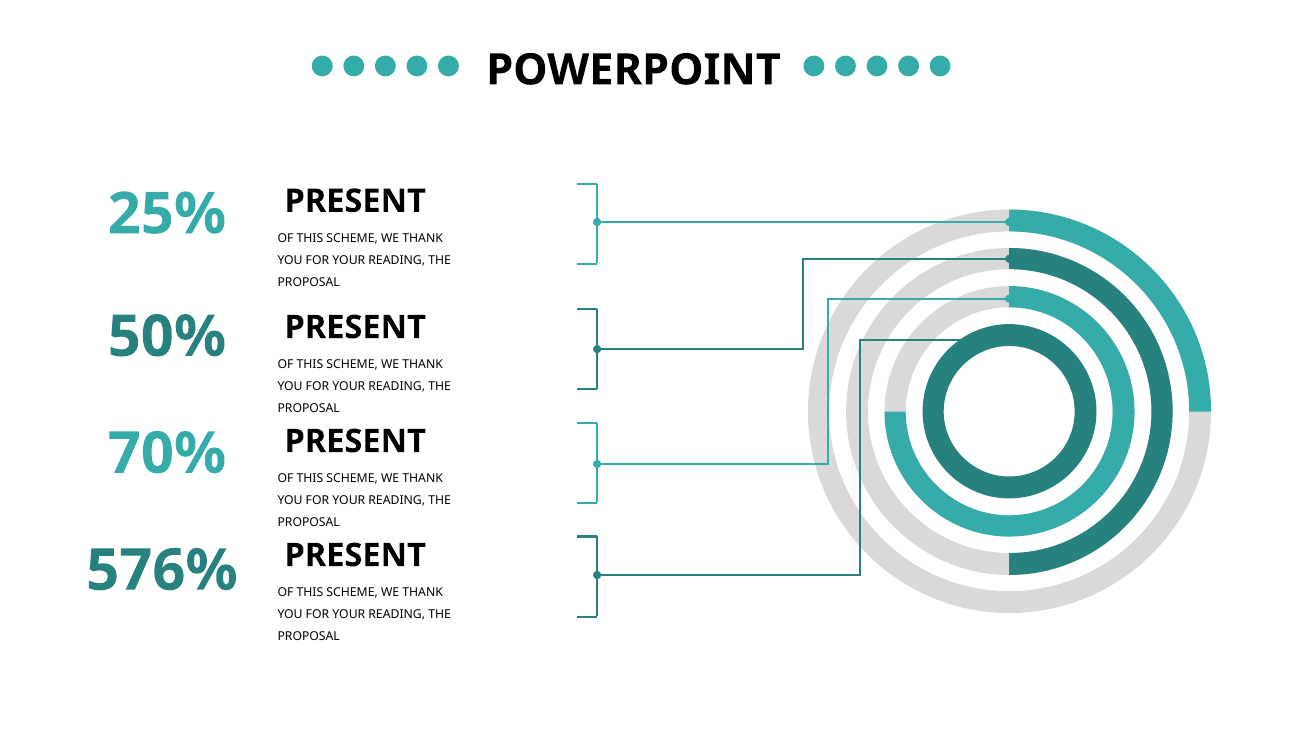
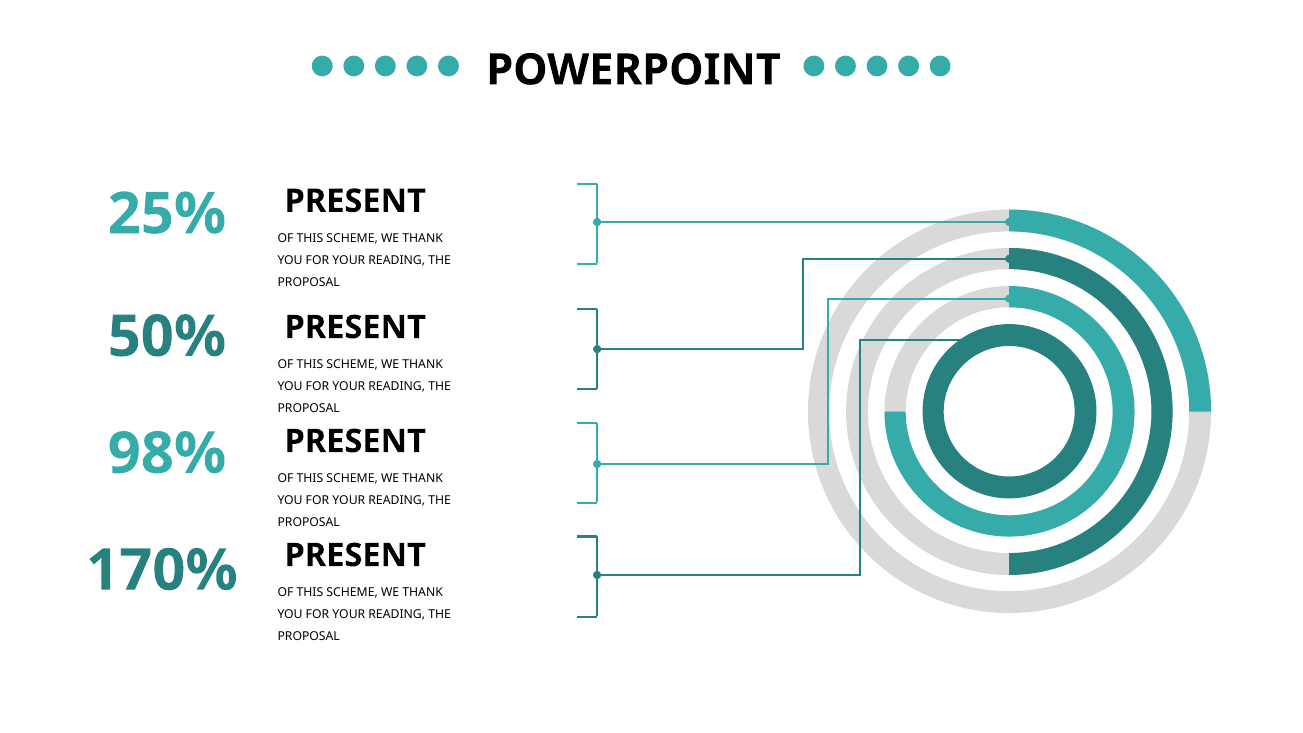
70%: 70% -> 98%
576%: 576% -> 170%
